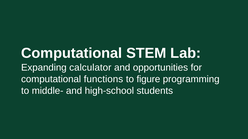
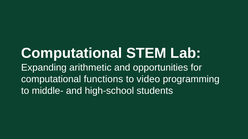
calculator: calculator -> arithmetic
figure: figure -> video
